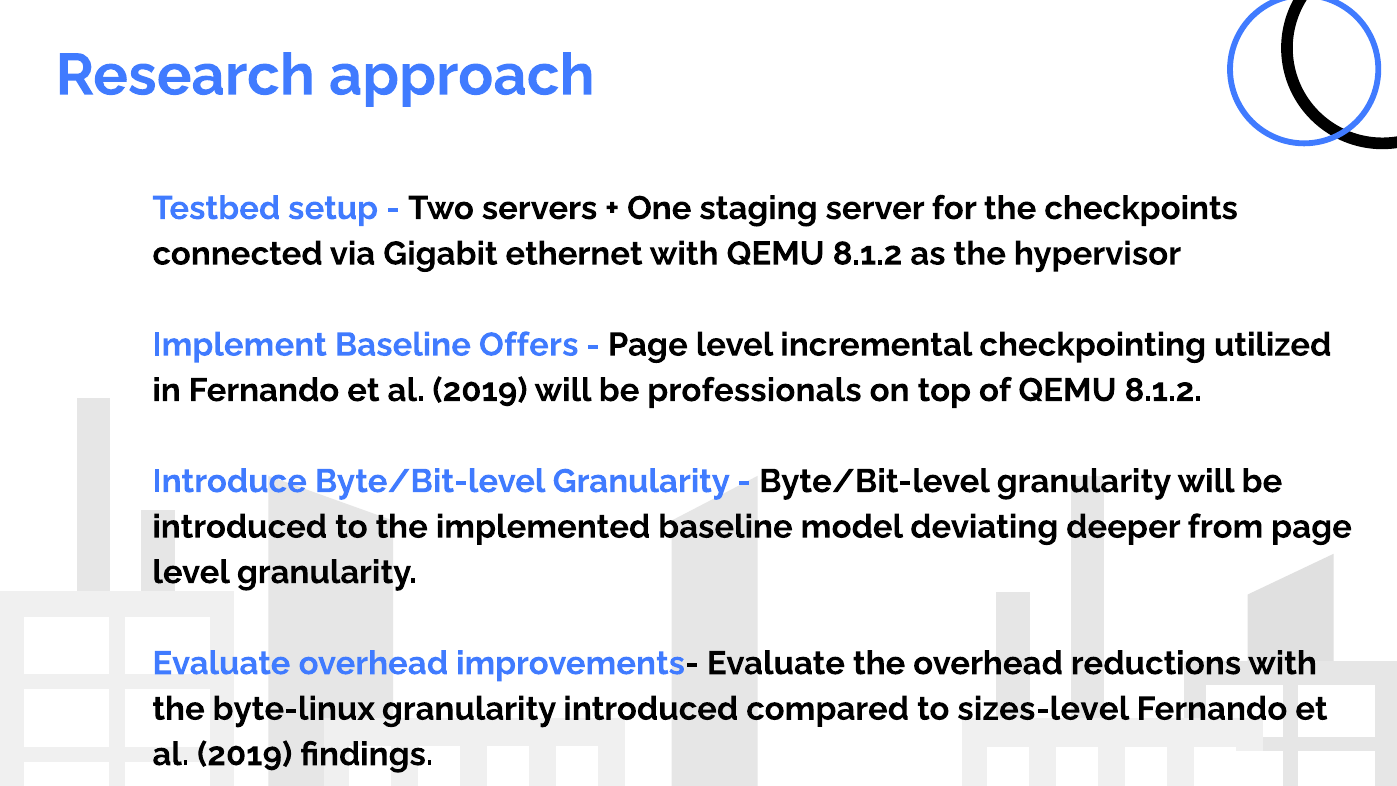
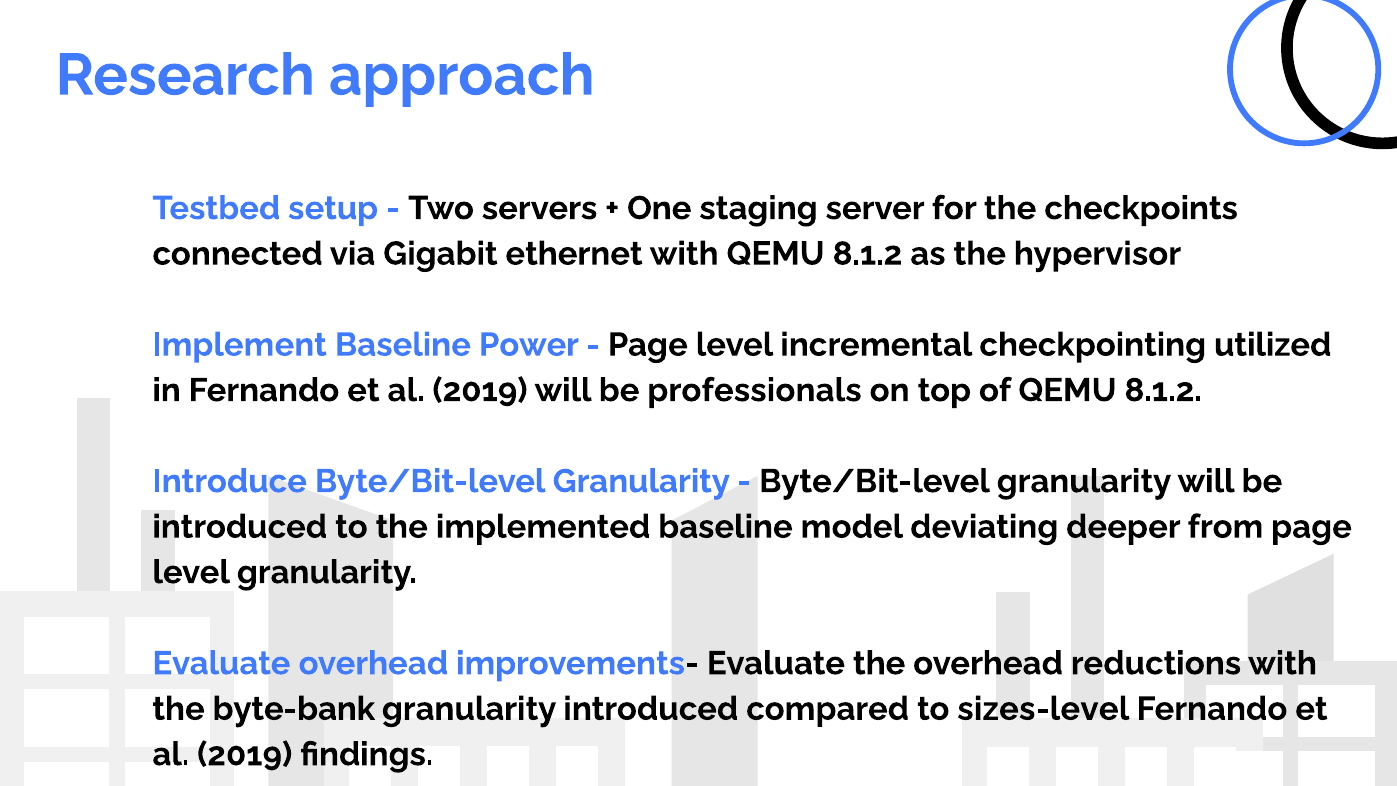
Offers: Offers -> Power
byte-linux: byte-linux -> byte-bank
